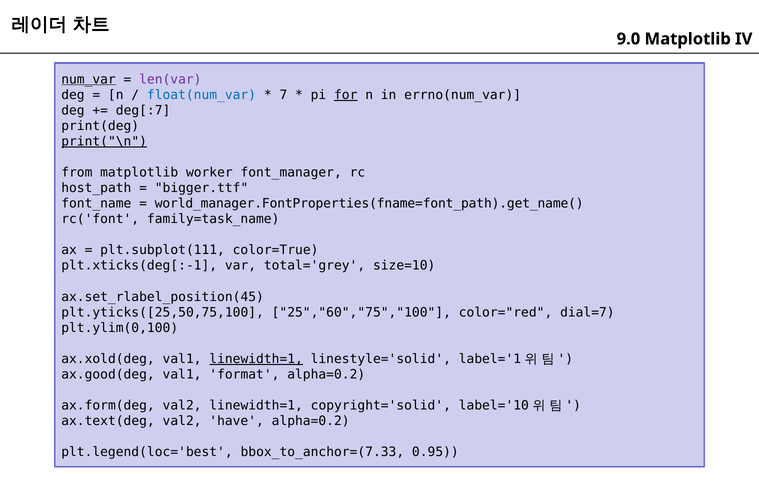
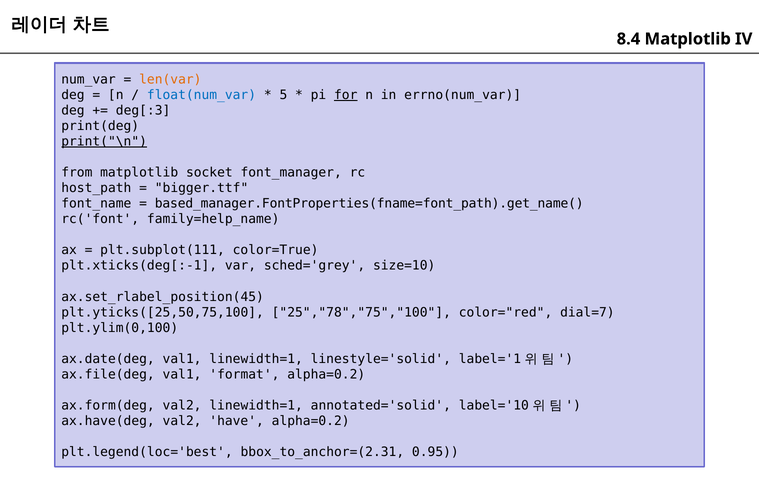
9.0: 9.0 -> 8.4
num_var underline: present -> none
len(var colour: purple -> orange
7: 7 -> 5
deg[:7: deg[:7 -> deg[:3
worker: worker -> socket
world_manager.FontProperties(fname=font_path).get_name(: world_manager.FontProperties(fname=font_path).get_name( -> based_manager.FontProperties(fname=font_path).get_name(
family=task_name: family=task_name -> family=help_name
total='grey: total='grey -> sched='grey
25","60","75","100: 25","60","75","100 -> 25","78","75","100
ax.xold(deg: ax.xold(deg -> ax.date(deg
linewidth=1 at (256, 359) underline: present -> none
ax.good(deg: ax.good(deg -> ax.file(deg
copyright='solid: copyright='solid -> annotated='solid
ax.text(deg: ax.text(deg -> ax.have(deg
bbox_to_anchor=(7.33: bbox_to_anchor=(7.33 -> bbox_to_anchor=(2.31
